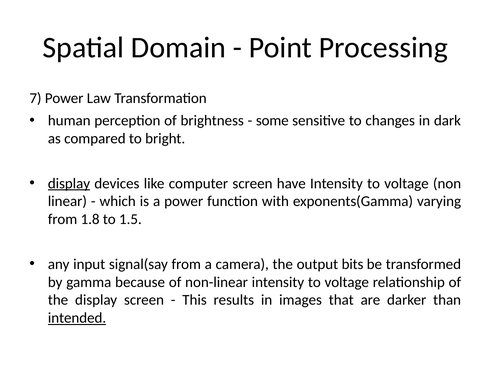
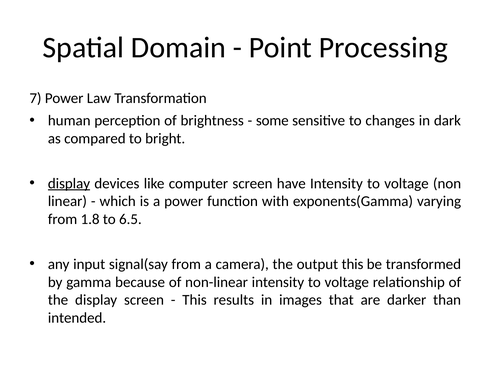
1.5: 1.5 -> 6.5
output bits: bits -> this
intended underline: present -> none
